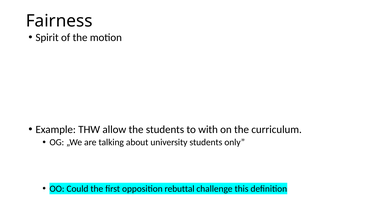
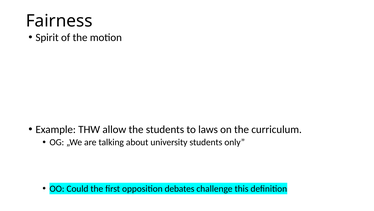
to with: with -> laws
rebuttal: rebuttal -> debates
